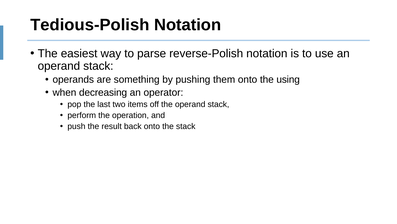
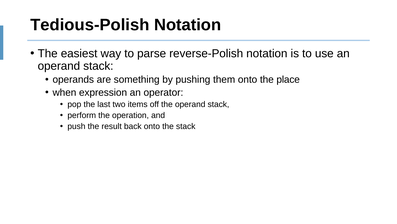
using: using -> place
decreasing: decreasing -> expression
